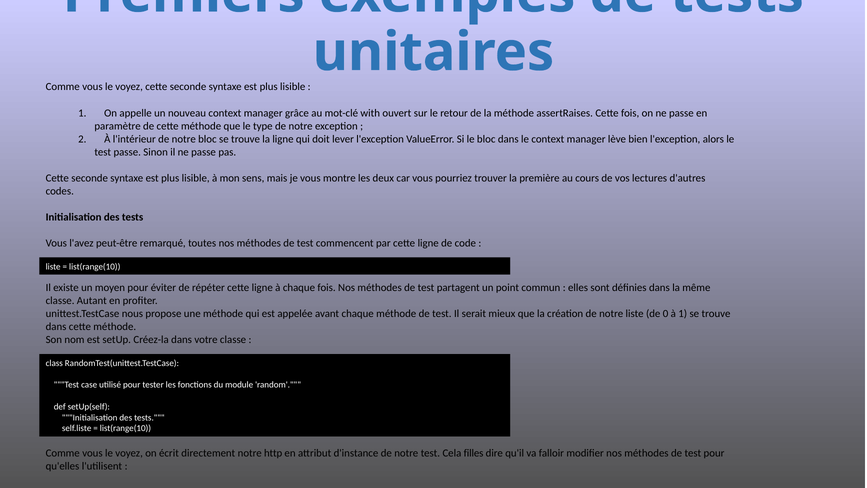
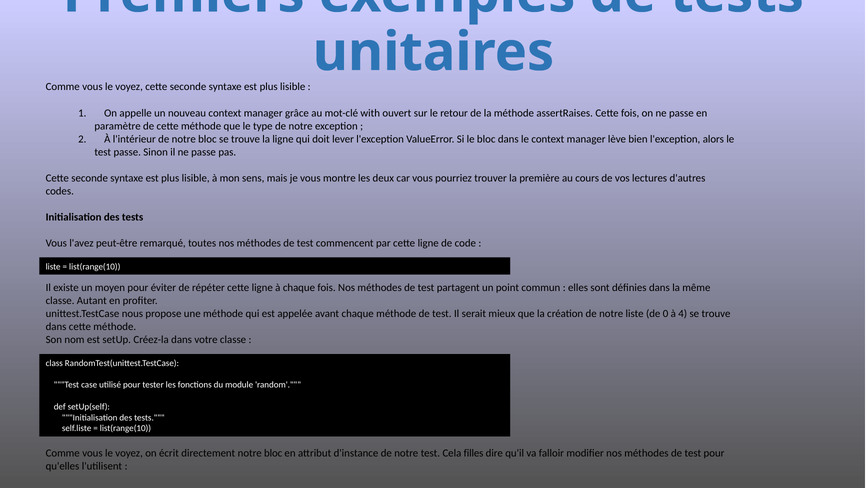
à 1: 1 -> 4
directement notre http: http -> bloc
